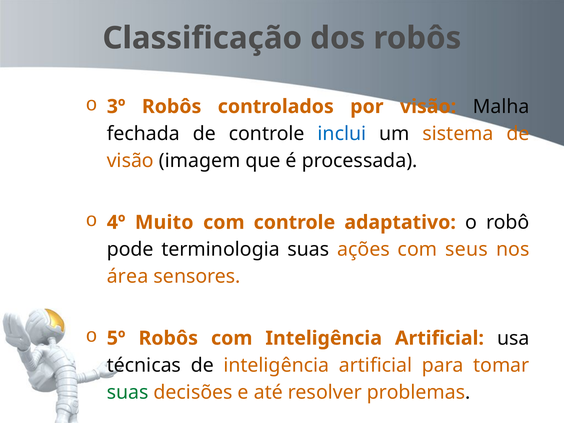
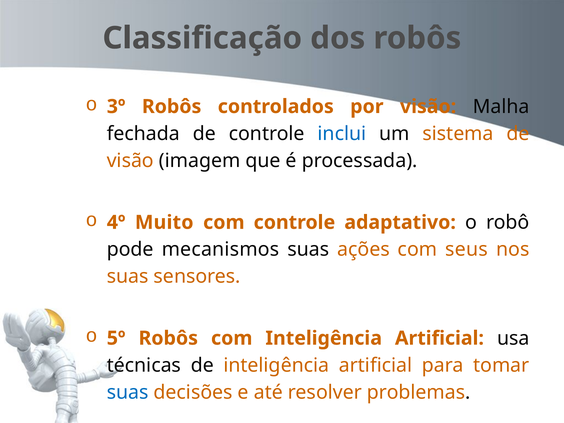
terminologia: terminologia -> mecanismos
área at (128, 276): área -> suas
suas at (128, 392) colour: green -> blue
